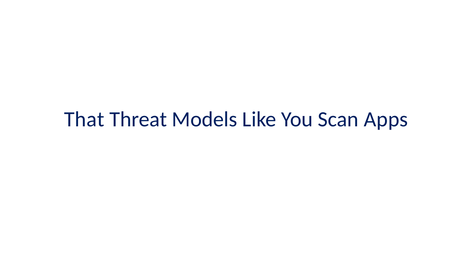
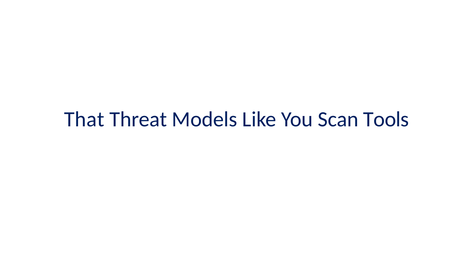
Apps: Apps -> Tools
